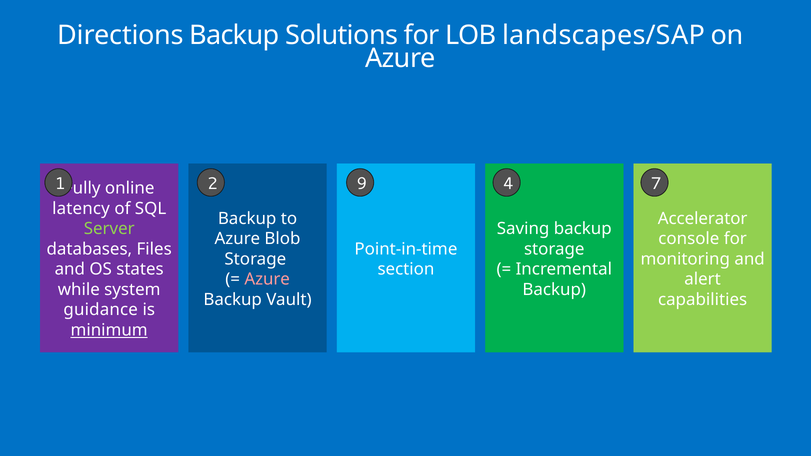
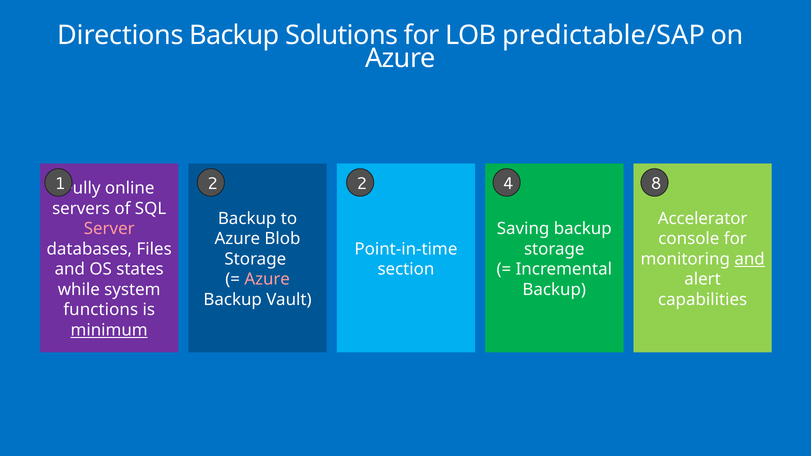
landscapes/SAP: landscapes/SAP -> predictable/SAP
2 9: 9 -> 2
7: 7 -> 8
latency: latency -> servers
Server colour: light green -> pink
and at (750, 259) underline: none -> present
guidance: guidance -> functions
